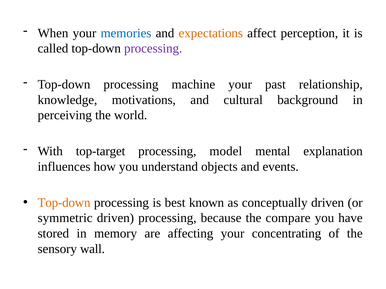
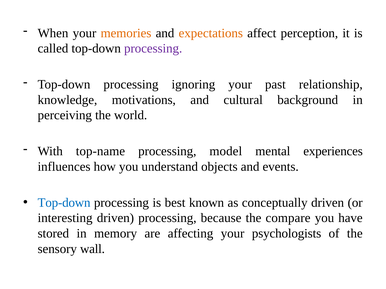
memories colour: blue -> orange
machine: machine -> ignoring
top-target: top-target -> top-name
explanation: explanation -> experiences
Top-down at (64, 203) colour: orange -> blue
symmetric: symmetric -> interesting
concentrating: concentrating -> psychologists
